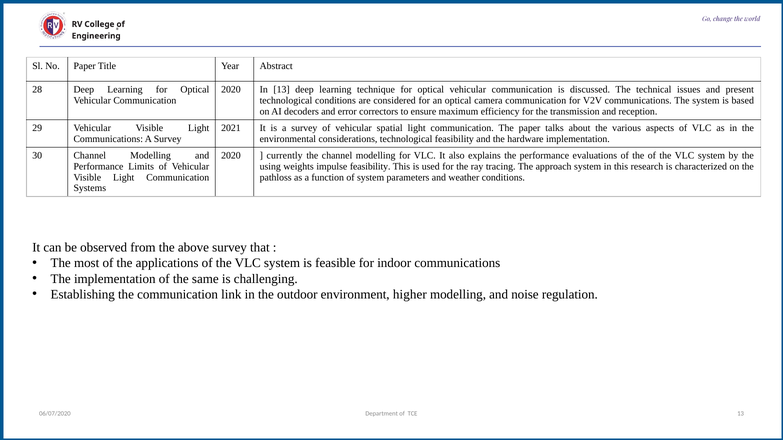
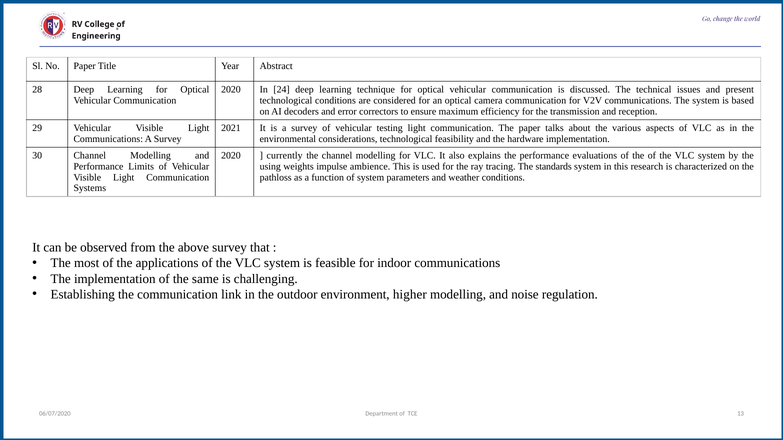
In 13: 13 -> 24
spatial: spatial -> testing
impulse feasibility: feasibility -> ambience
approach: approach -> standards
